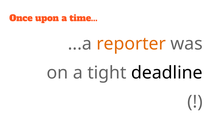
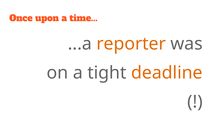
deadline colour: black -> orange
